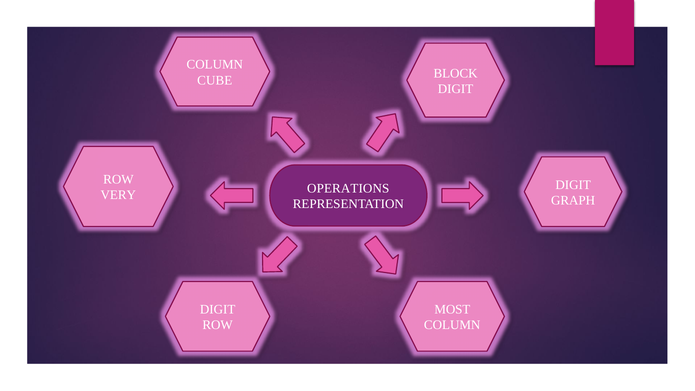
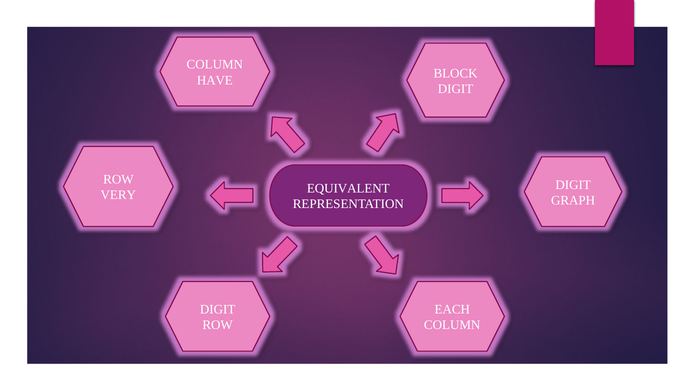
CUBE: CUBE -> HAVE
OPERATIONS: OPERATIONS -> EQUIVALENT
MOST: MOST -> EACH
